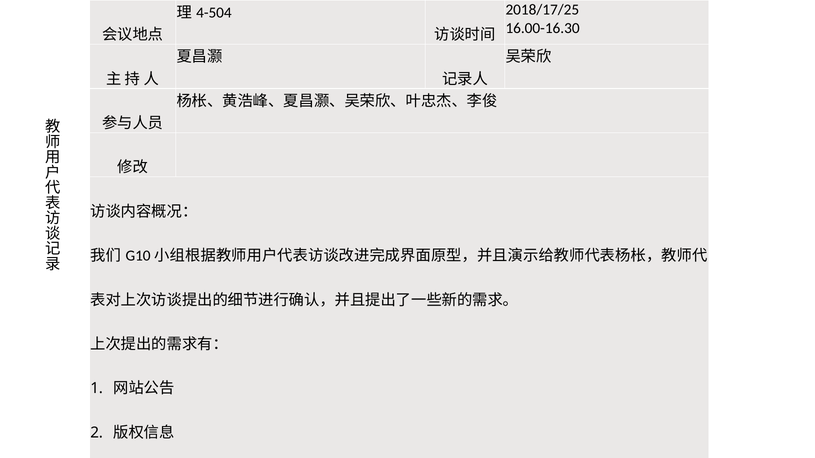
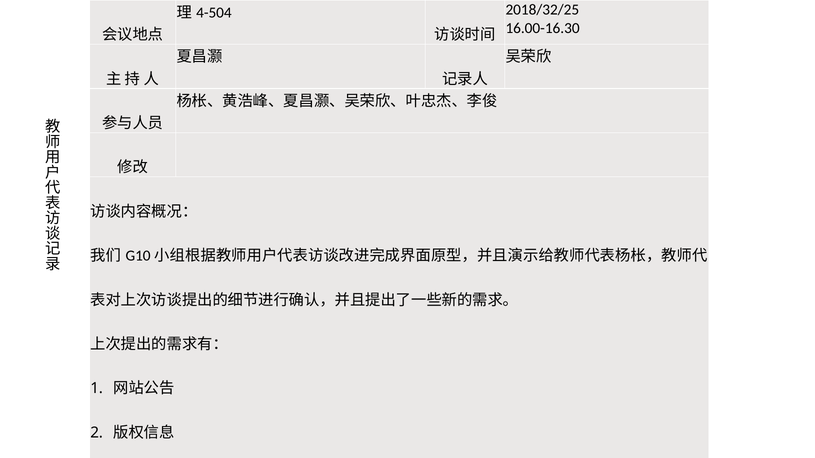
2018/17/25: 2018/17/25 -> 2018/32/25
